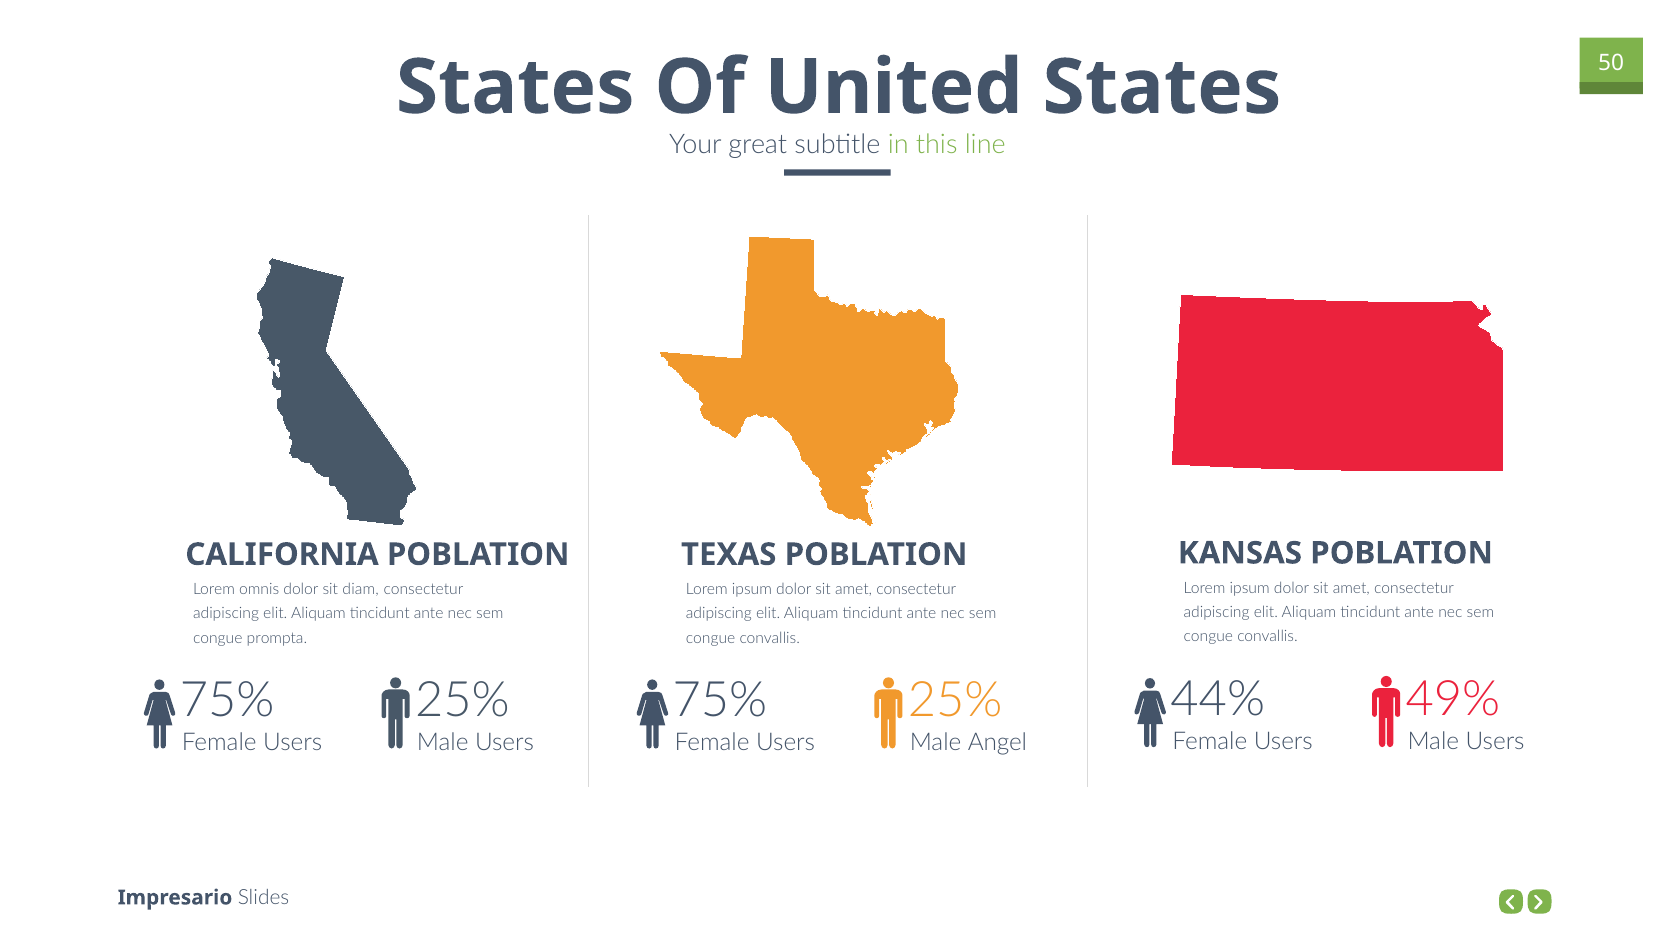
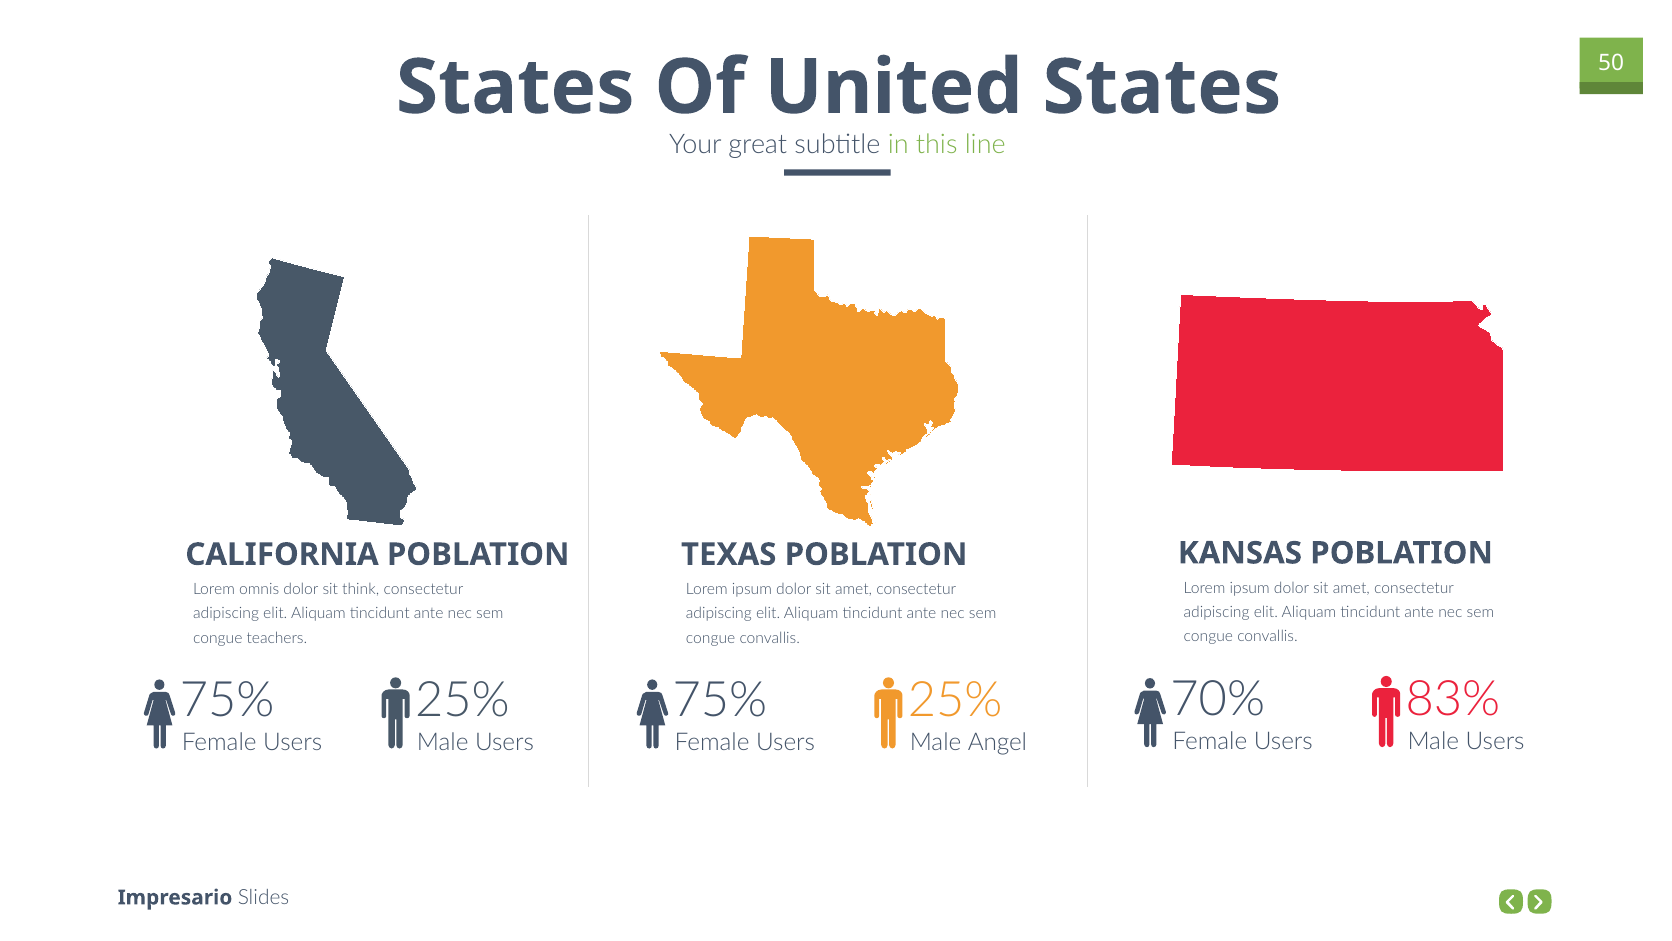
diam: diam -> think
prompta: prompta -> teachers
44%: 44% -> 70%
49%: 49% -> 83%
